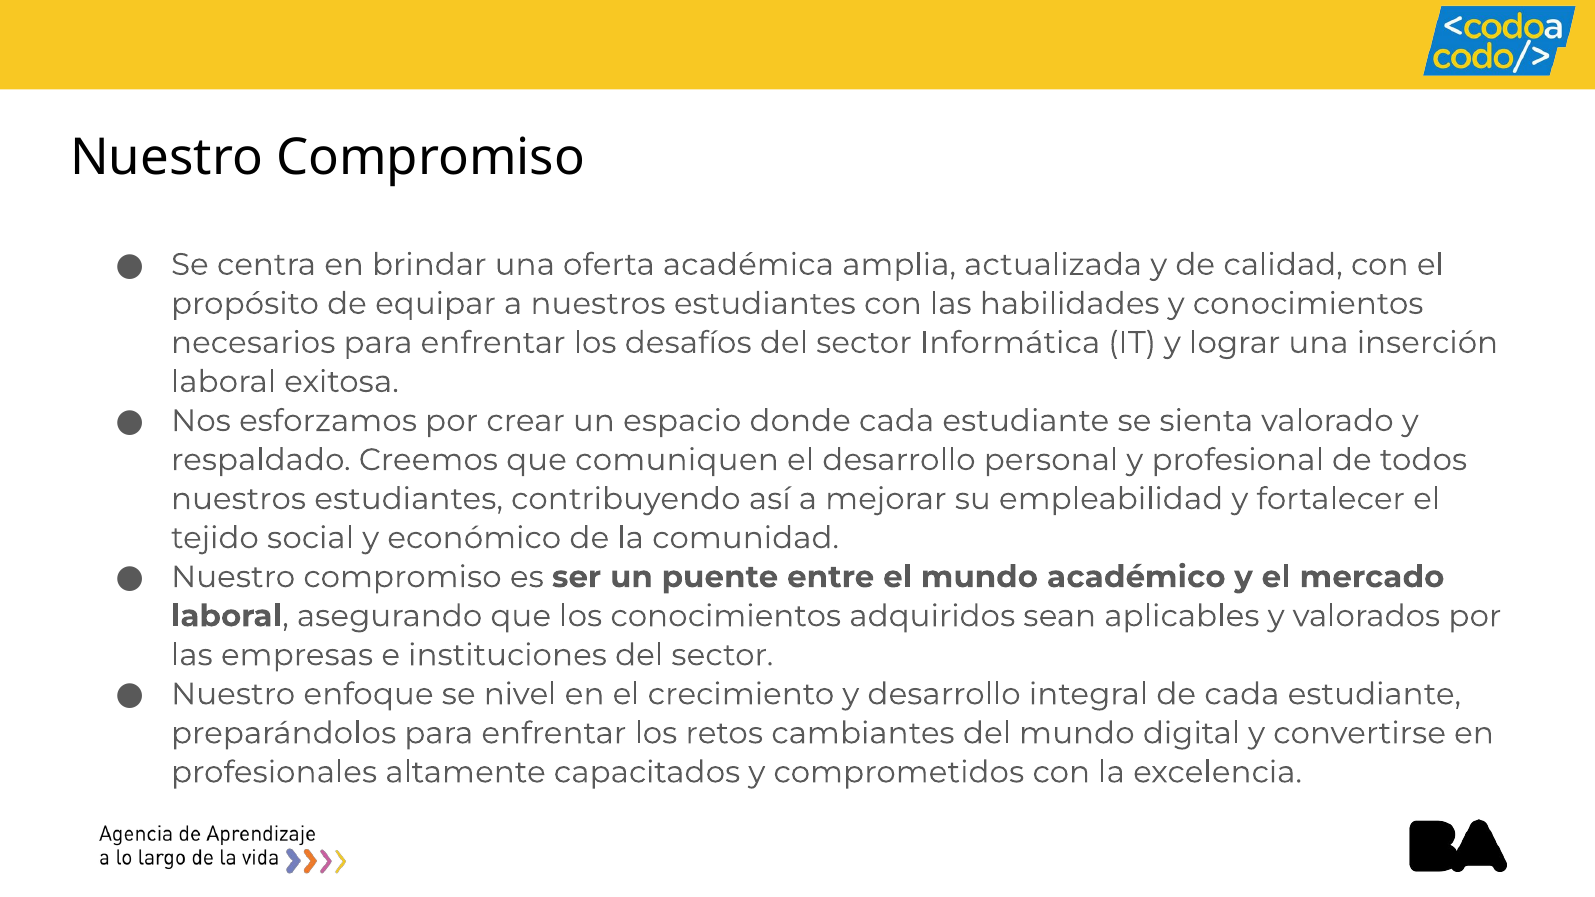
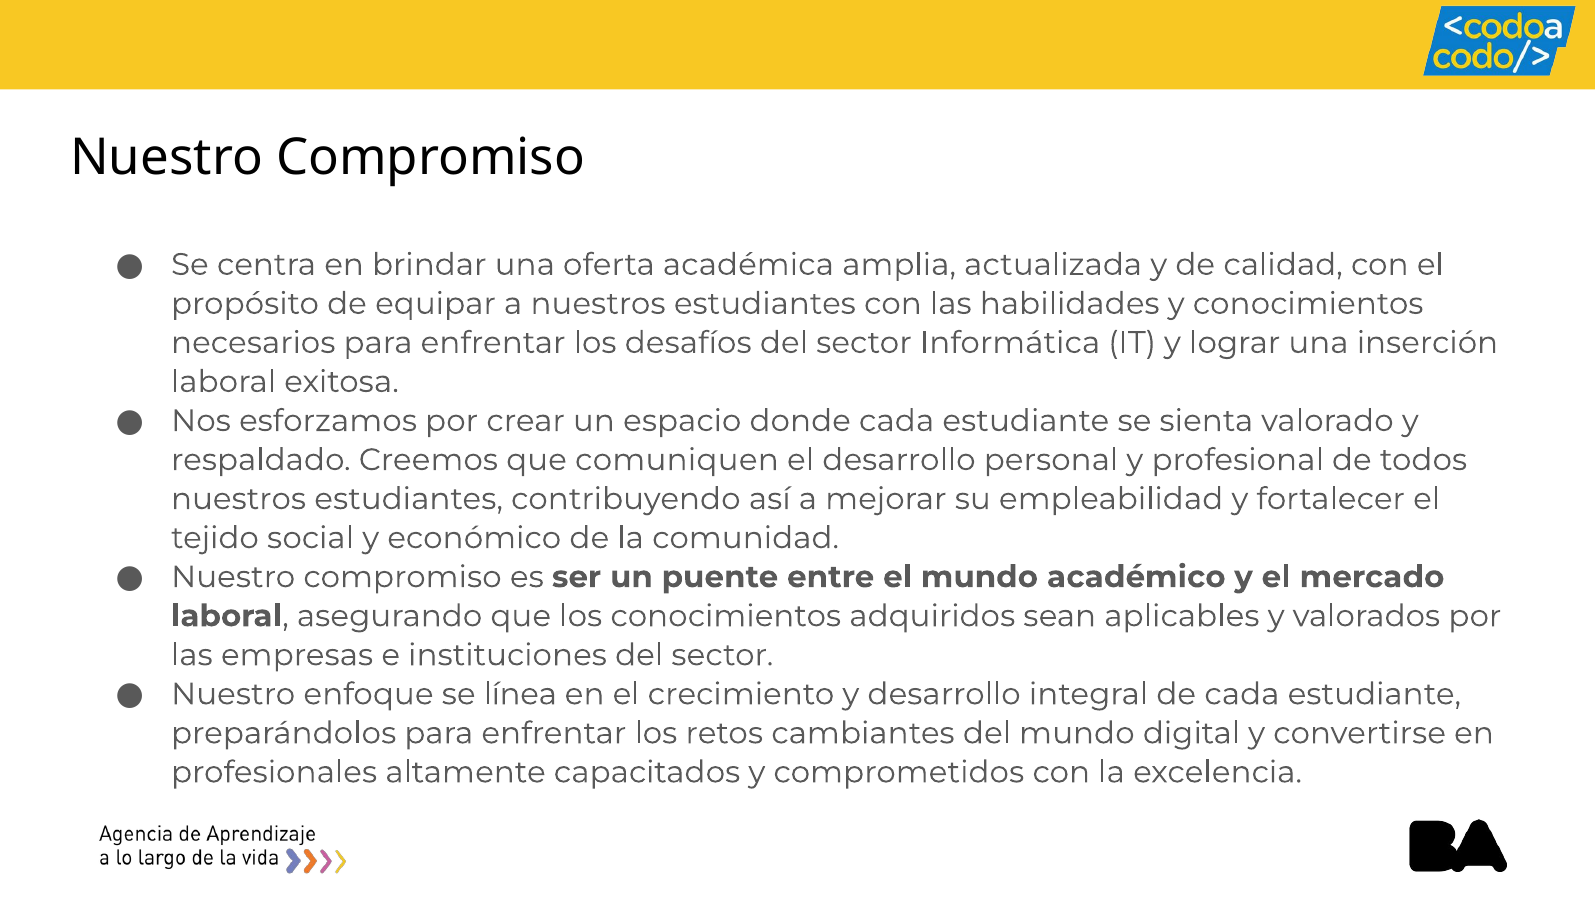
nivel: nivel -> línea
